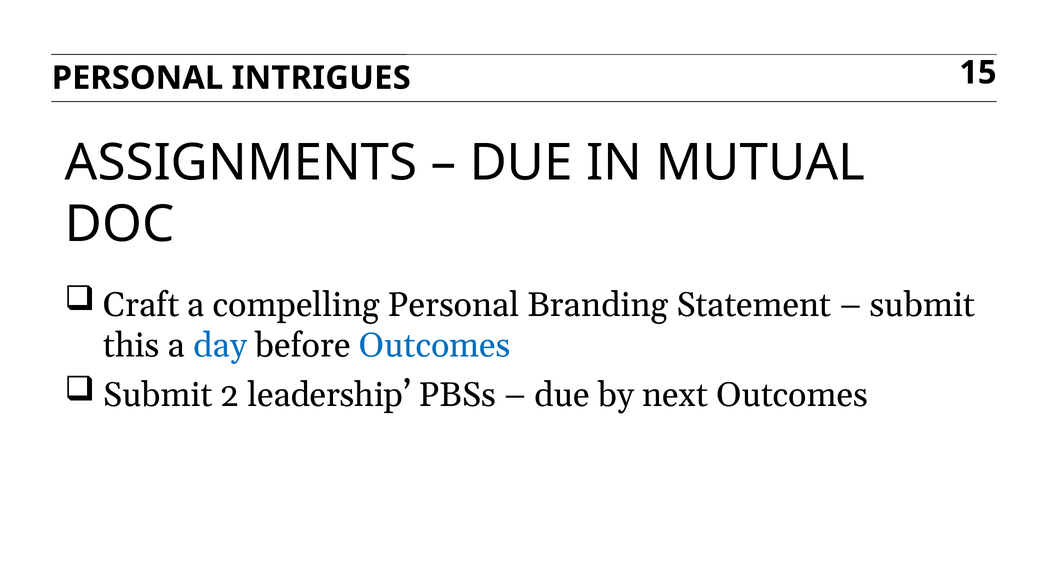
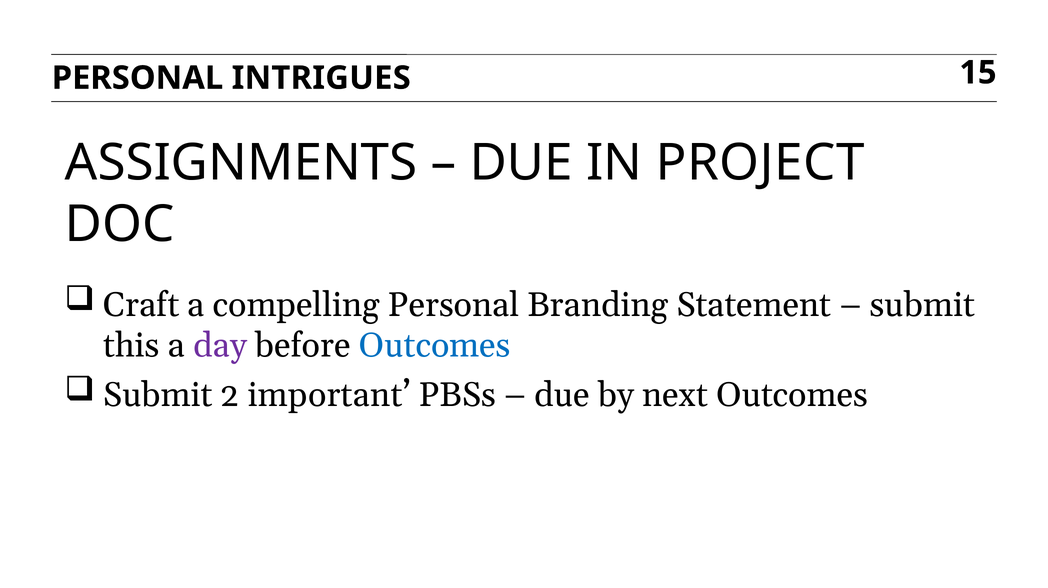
MUTUAL: MUTUAL -> PROJECT
day colour: blue -> purple
leadership: leadership -> important
